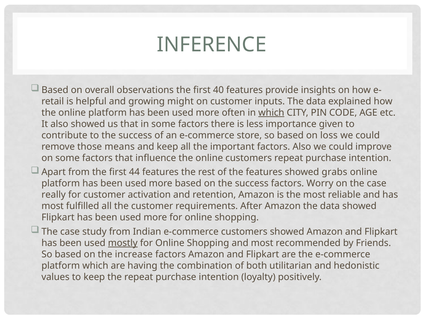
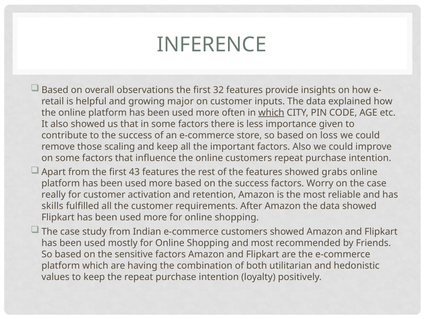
40: 40 -> 32
might: might -> major
means: means -> scaling
44: 44 -> 43
most at (53, 206): most -> skills
mostly underline: present -> none
increase: increase -> sensitive
